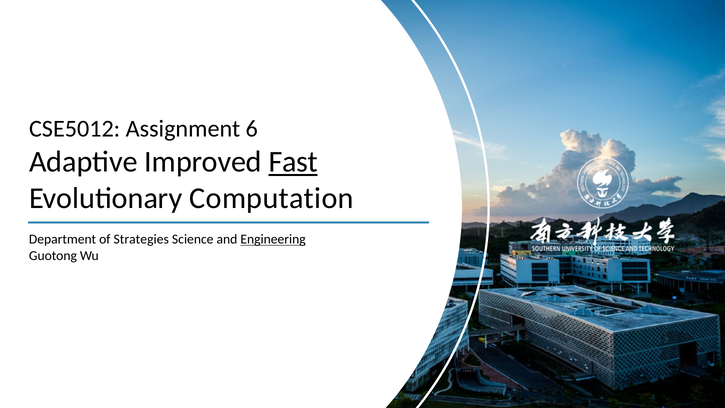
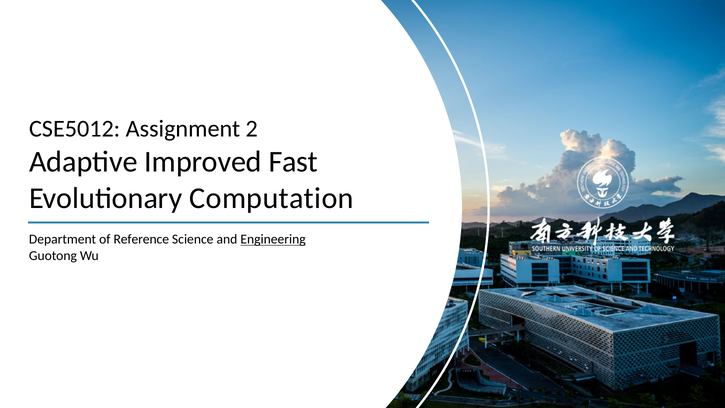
6: 6 -> 2
Fast underline: present -> none
Strategies: Strategies -> Reference
